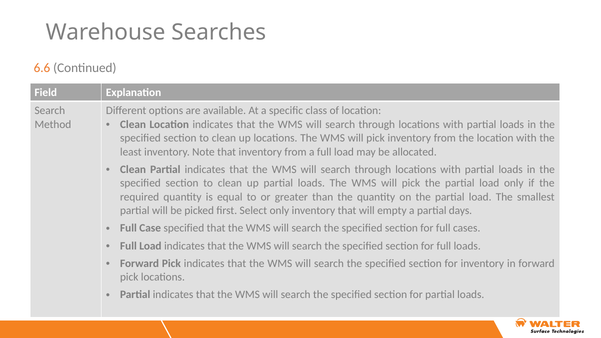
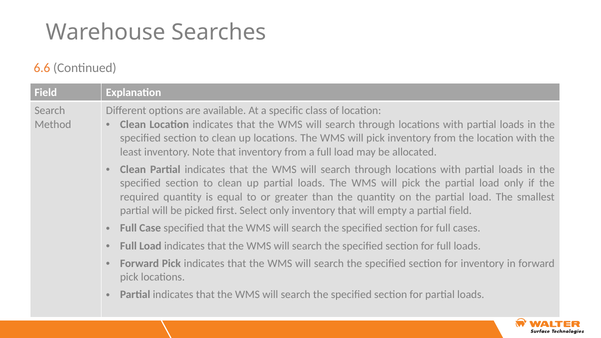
partial days: days -> field
